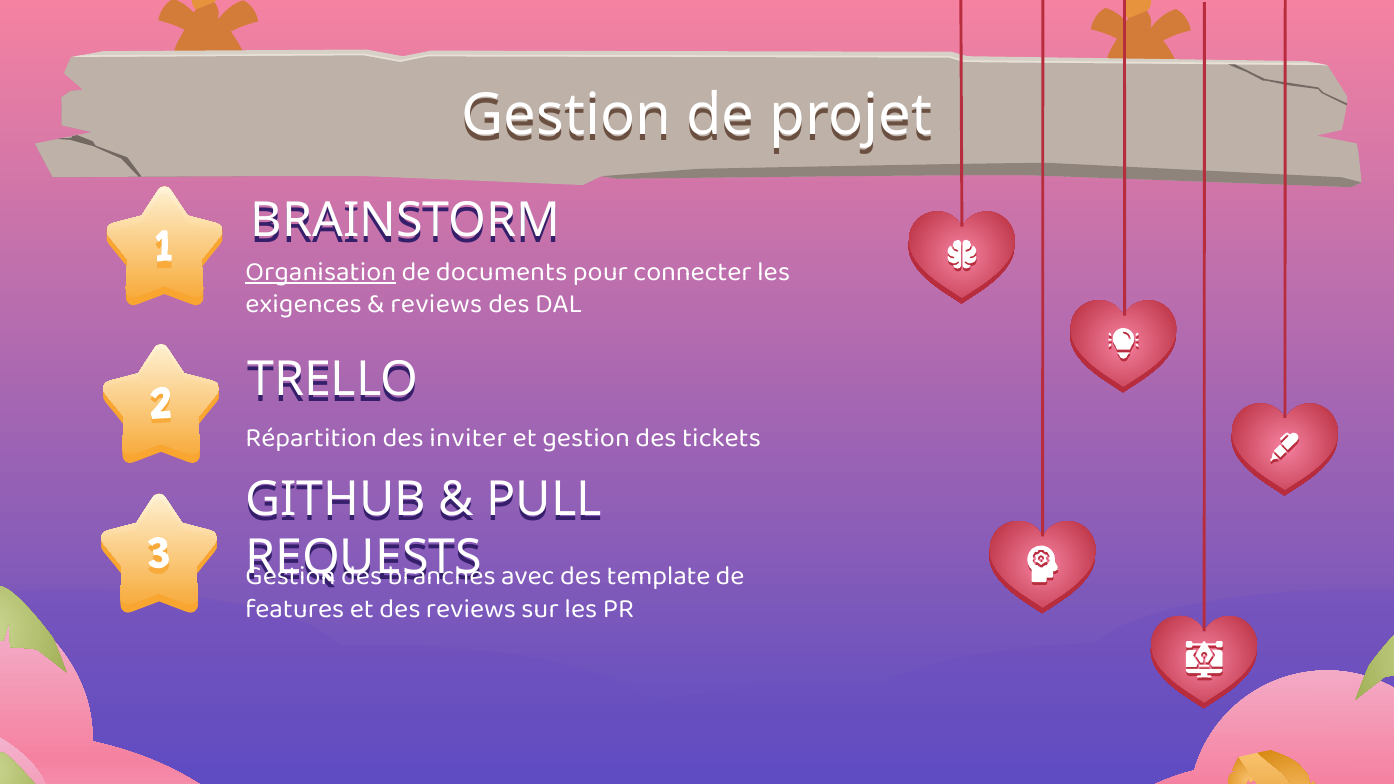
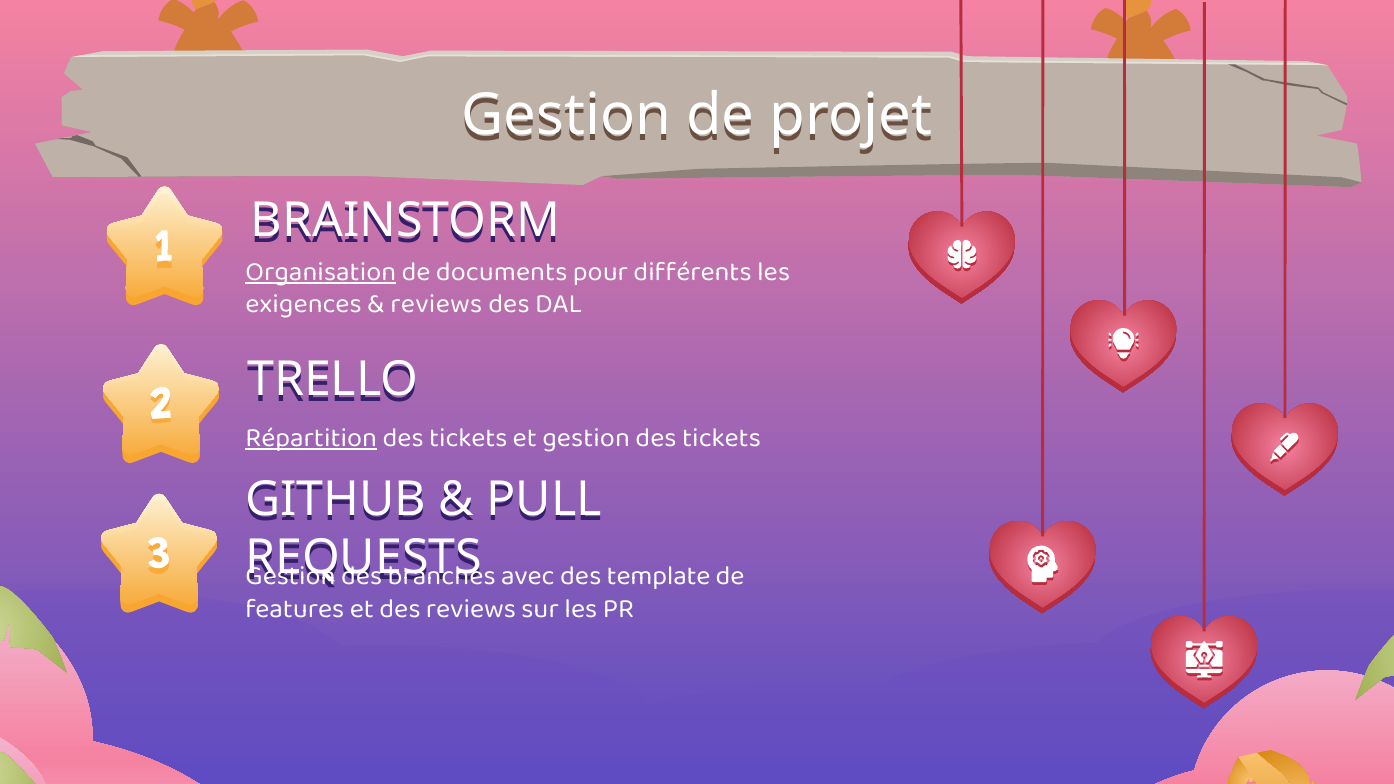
connecter: connecter -> différents
Répartition underline: none -> present
inviter at (468, 437): inviter -> tickets
